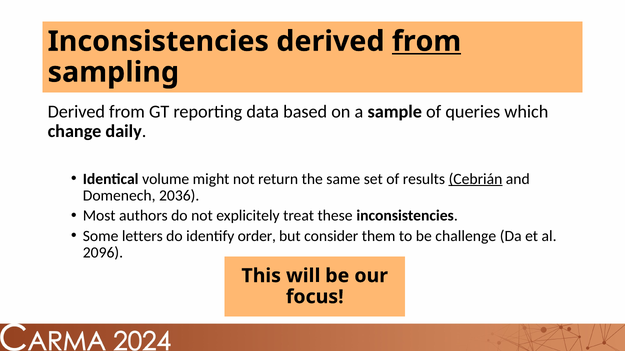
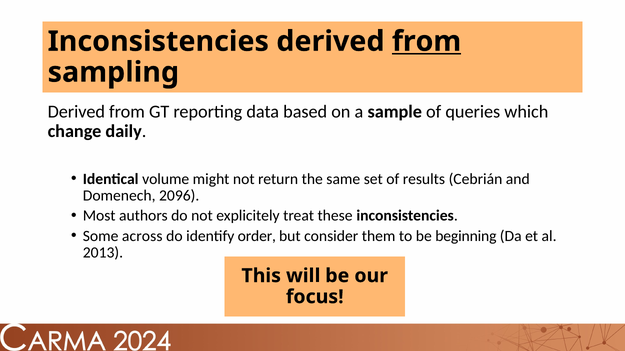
Cebrián underline: present -> none
2036: 2036 -> 2096
letters: letters -> across
challenge: challenge -> beginning
2096: 2096 -> 2013
